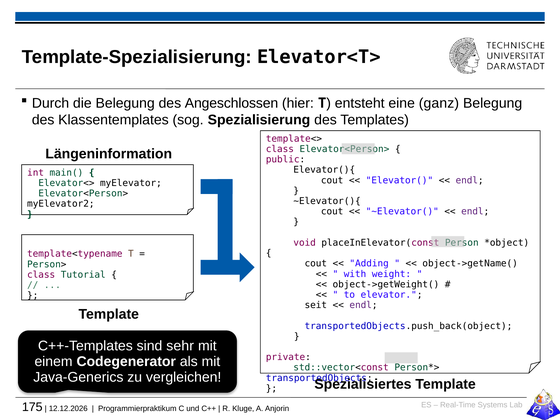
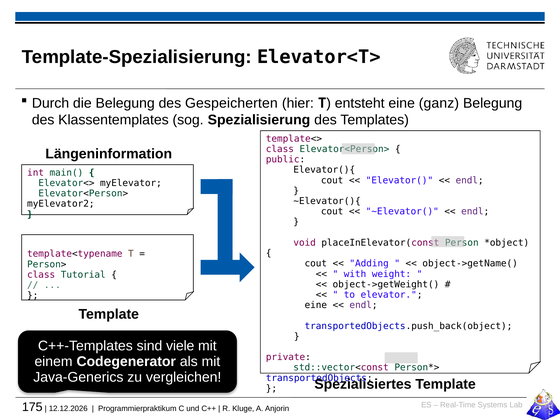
Angeschlossen: Angeschlossen -> Gespeicherten
seit at (316, 305): seit -> eine
sehr: sehr -> viele
